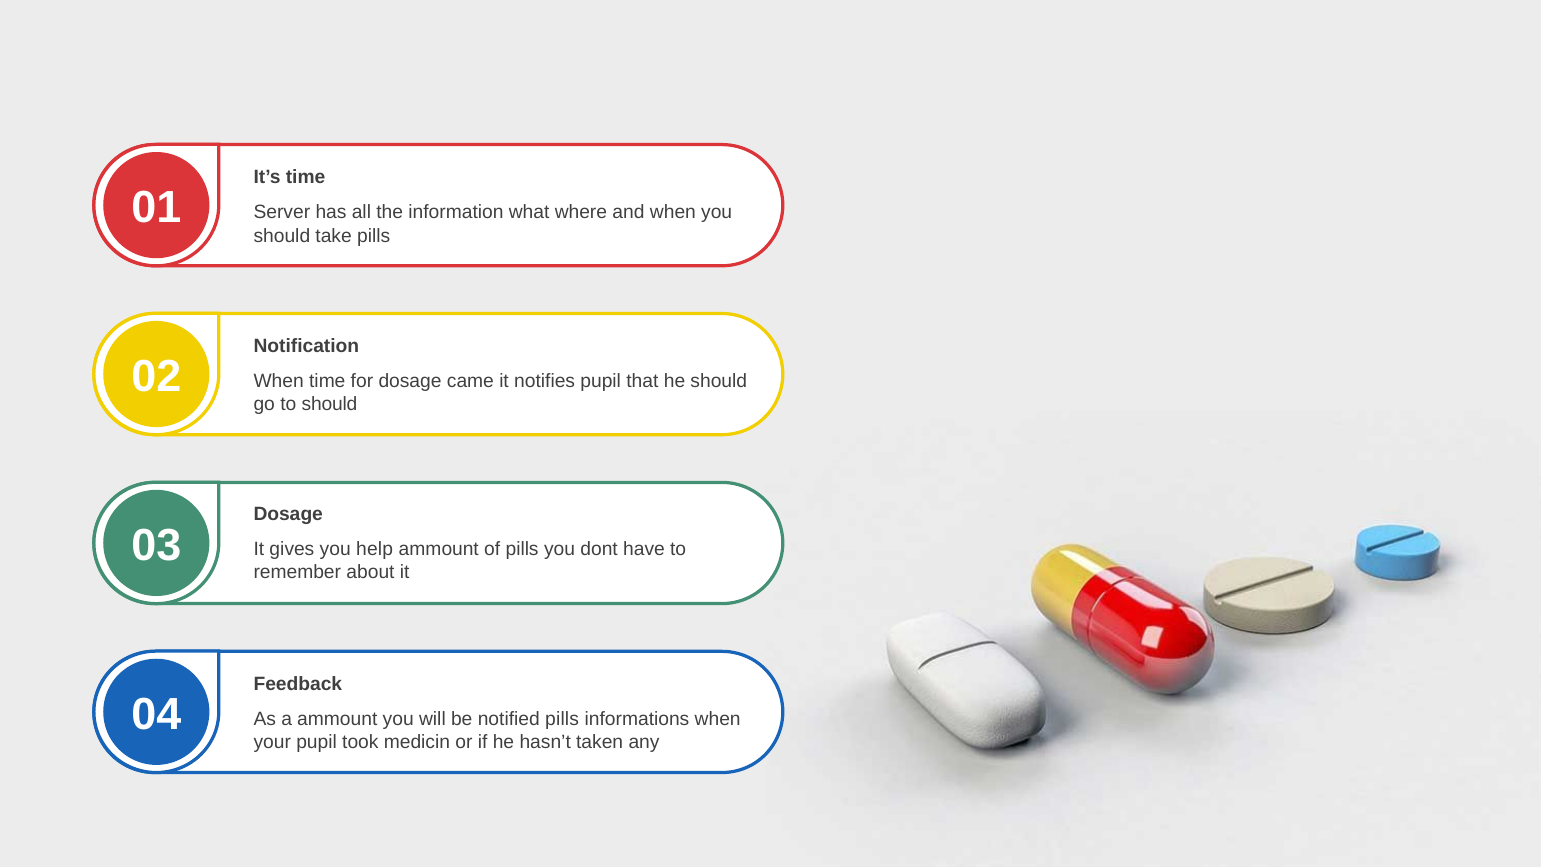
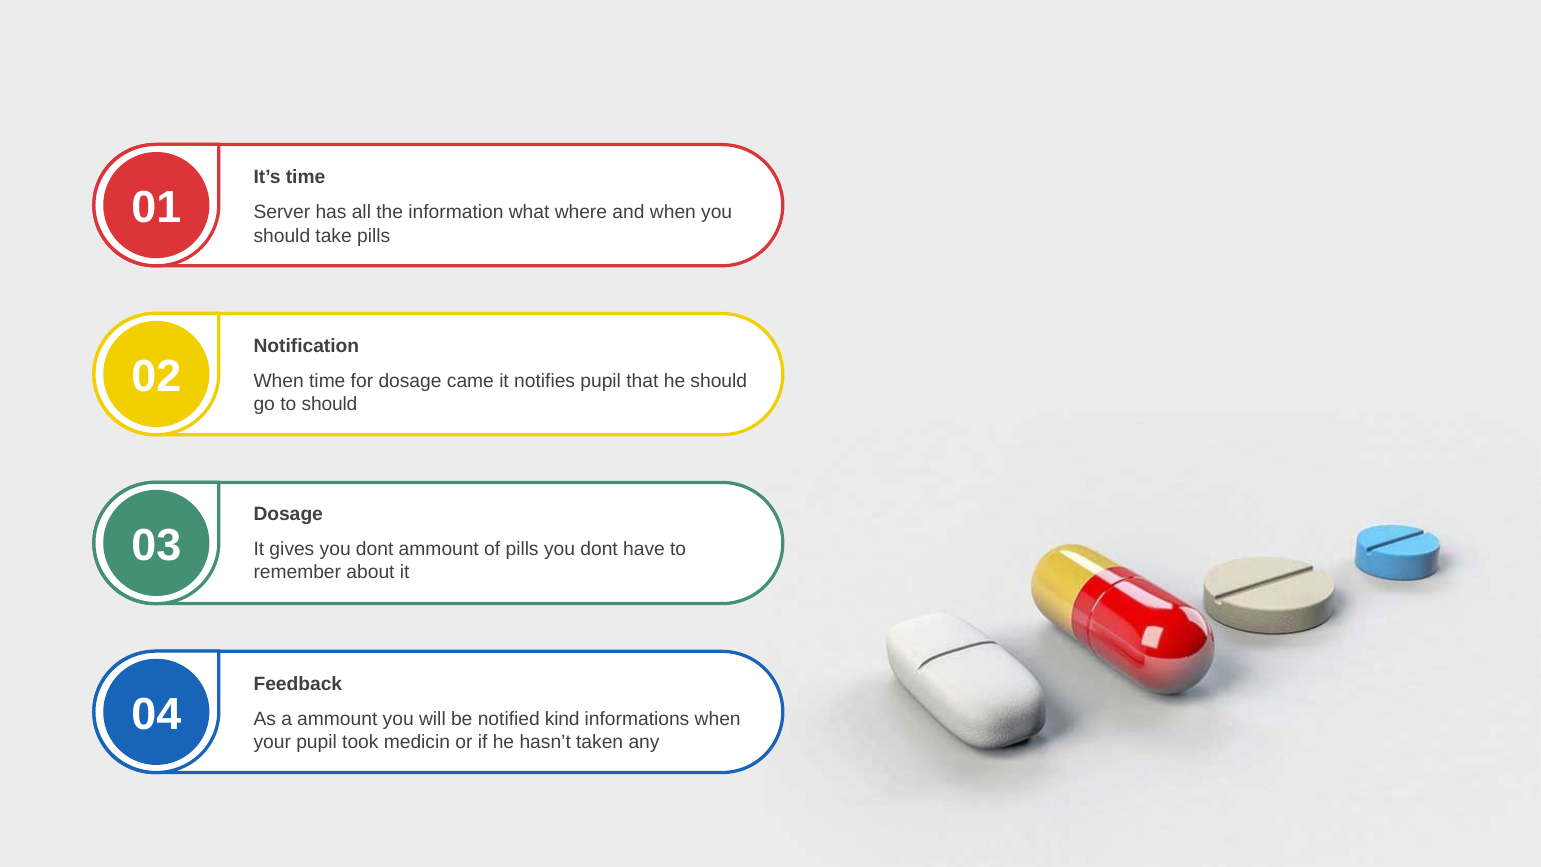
gives you help: help -> dont
notified pills: pills -> kind
